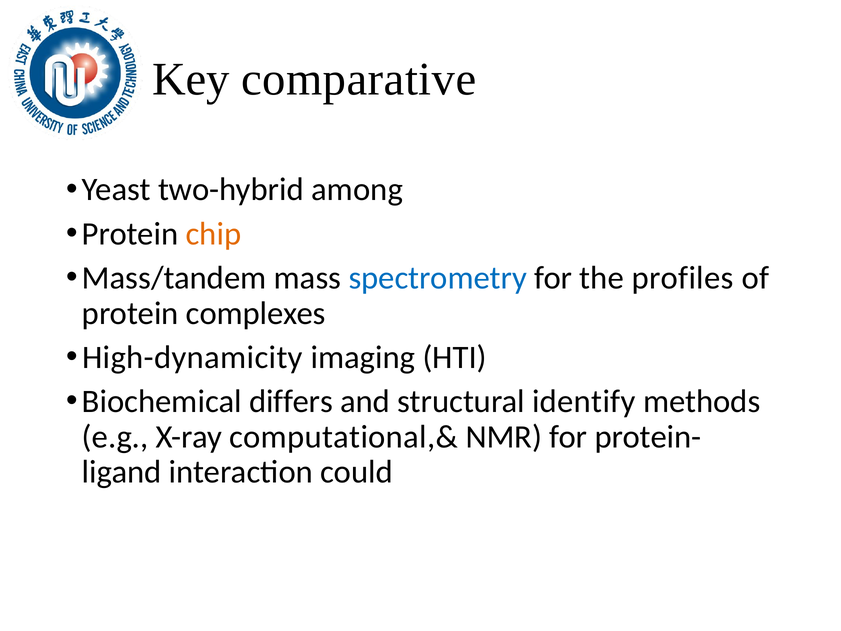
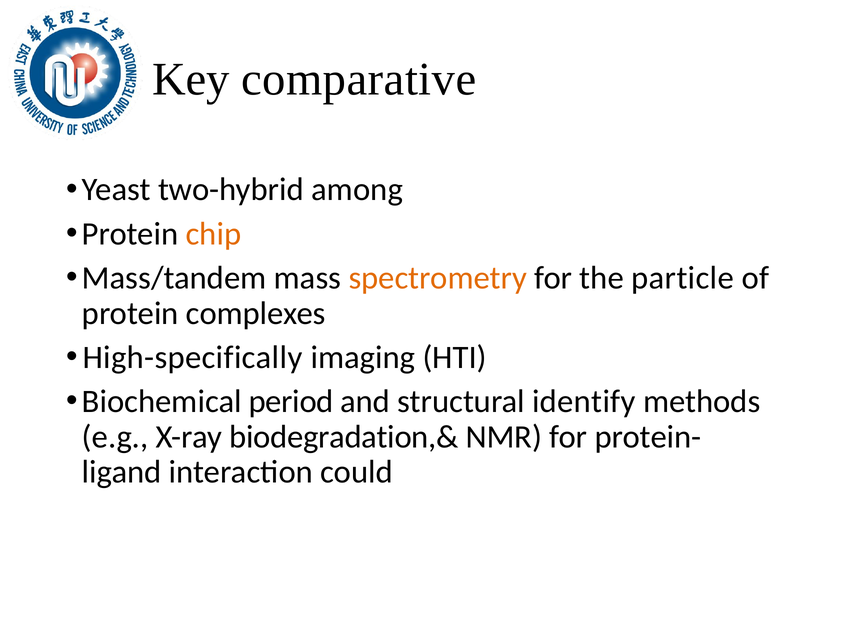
spectrometry colour: blue -> orange
profiles: profiles -> particle
High-dynamicity: High-dynamicity -> High-specifically
differs: differs -> period
computational,&: computational,& -> biodegradation,&
